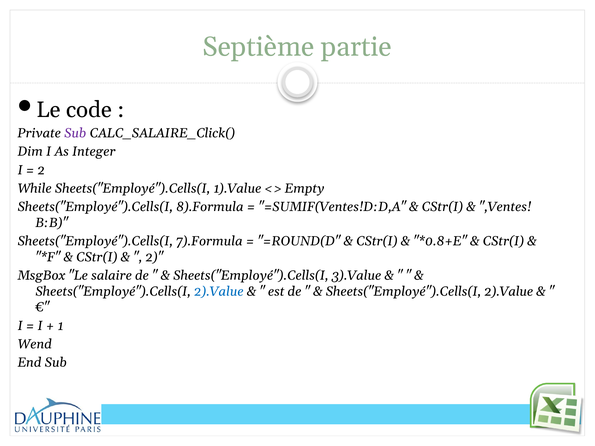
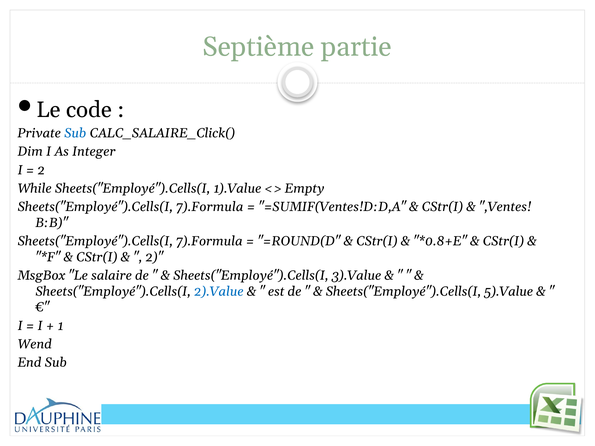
Sub at (75, 133) colour: purple -> blue
8).Formula at (210, 207): 8).Formula -> 7).Formula
2).Value at (509, 292): 2).Value -> 5).Value
